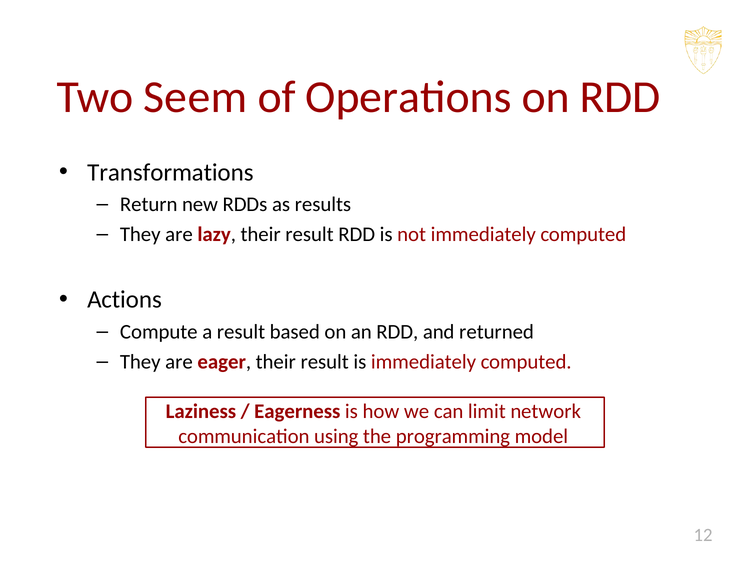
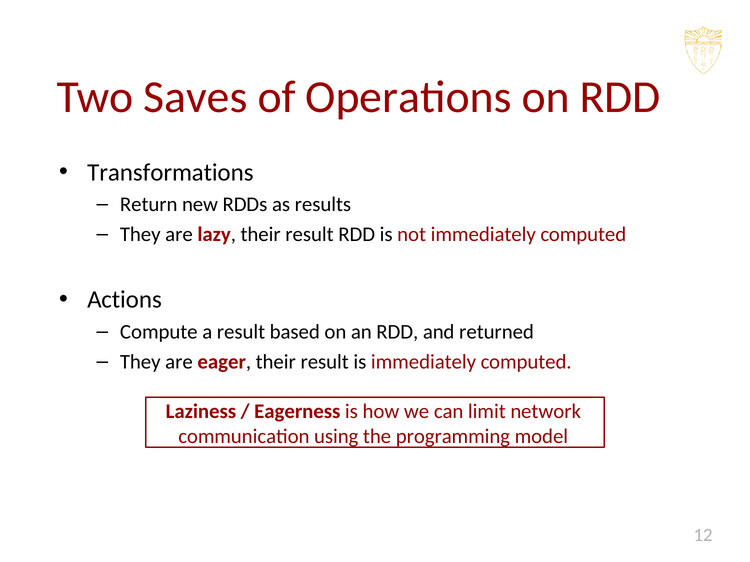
Seem: Seem -> Saves
